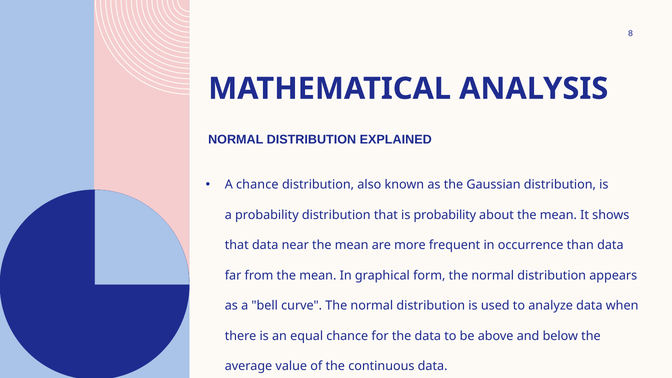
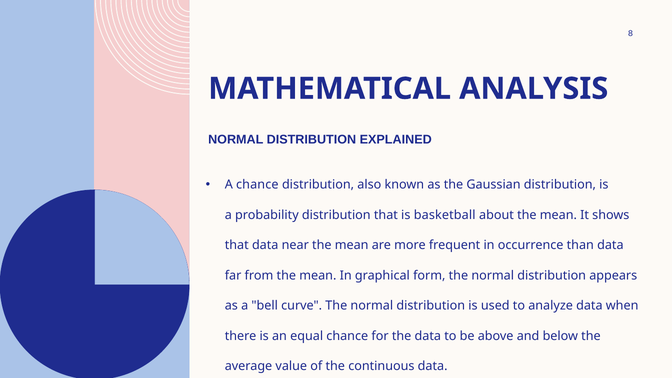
is probability: probability -> basketball
